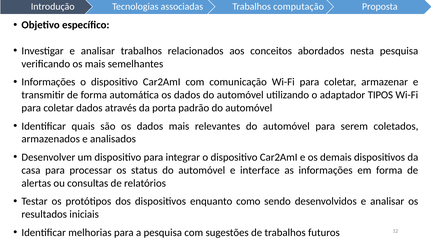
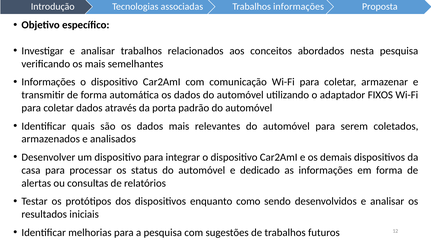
Trabalhos computação: computação -> informações
TIPOS: TIPOS -> FIXOS
interface: interface -> dedicado
